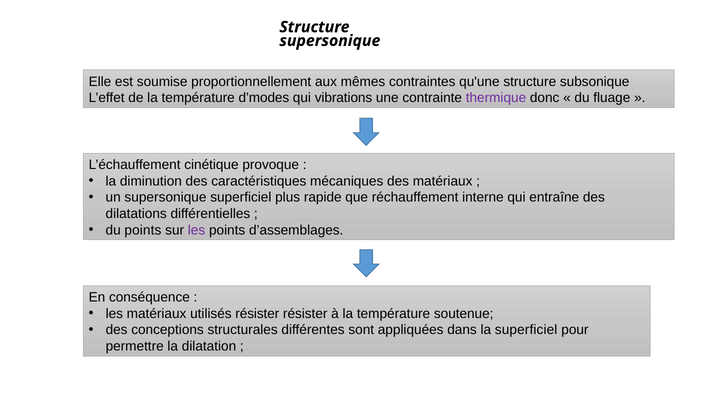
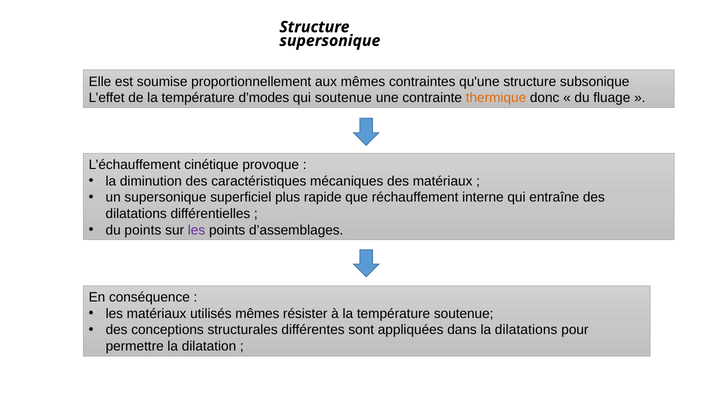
qui vibrations: vibrations -> soutenue
thermique colour: purple -> orange
utilisés résister: résister -> mêmes
la superficiel: superficiel -> dilatations
